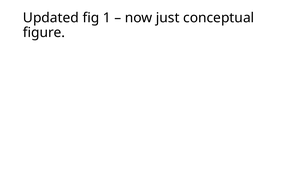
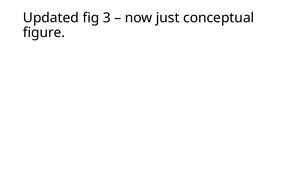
1: 1 -> 3
